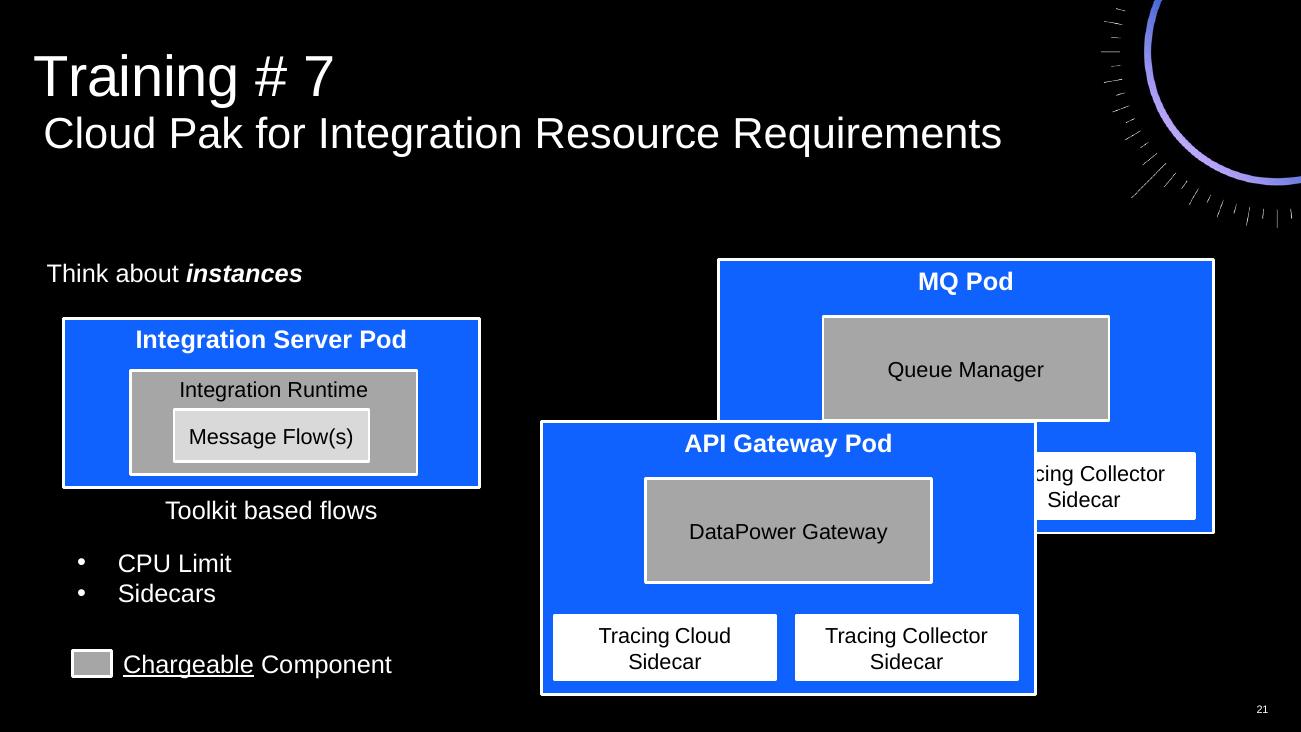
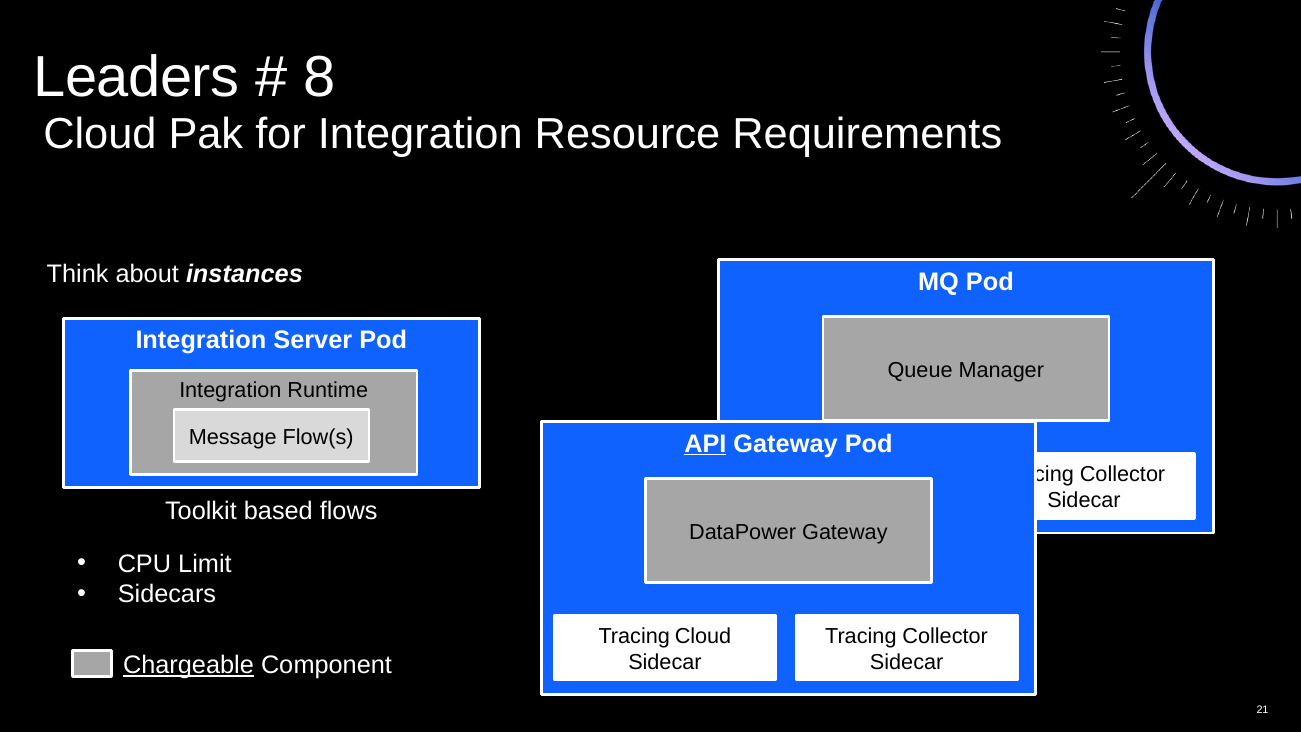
Training: Training -> Leaders
7: 7 -> 8
API underline: none -> present
